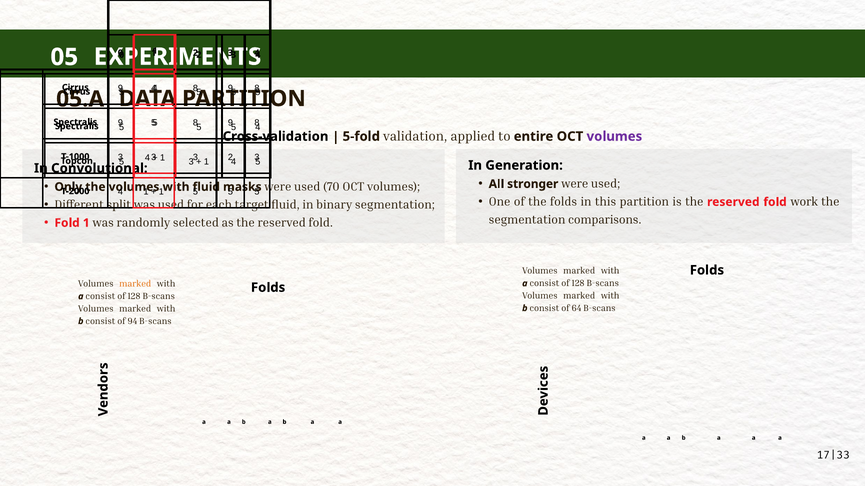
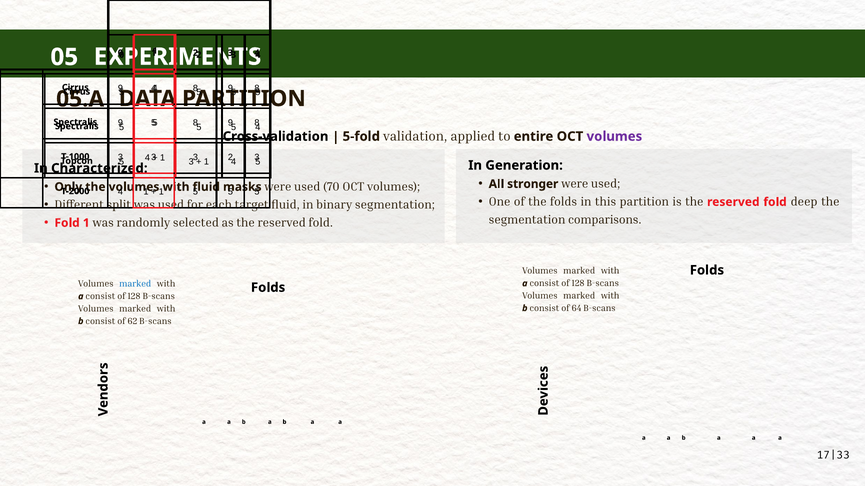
Convolutional: Convolutional -> Characterized
work: work -> deep
marked at (135, 284) colour: orange -> blue
94: 94 -> 62
